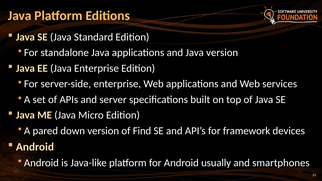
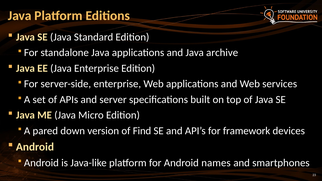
Java version: version -> archive
usually: usually -> names
